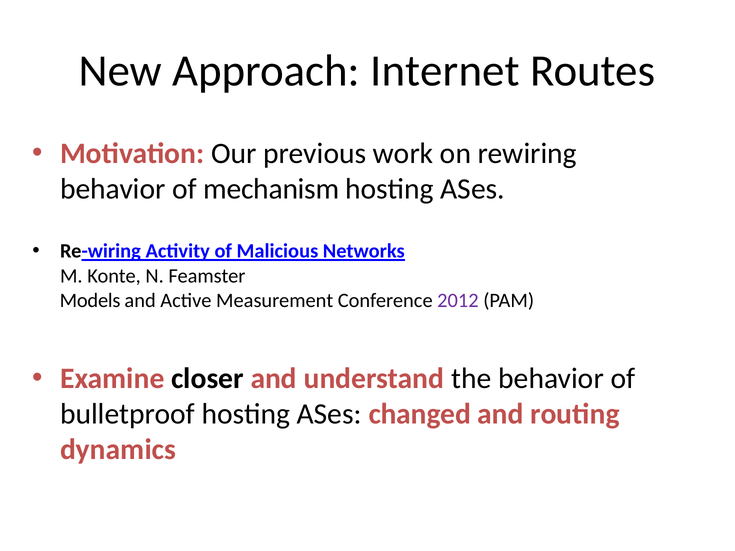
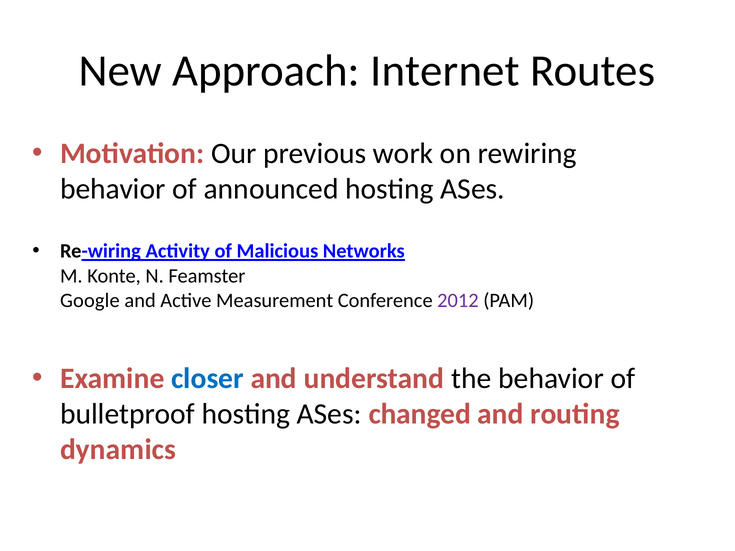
mechanism: mechanism -> announced
Models: Models -> Google
closer colour: black -> blue
